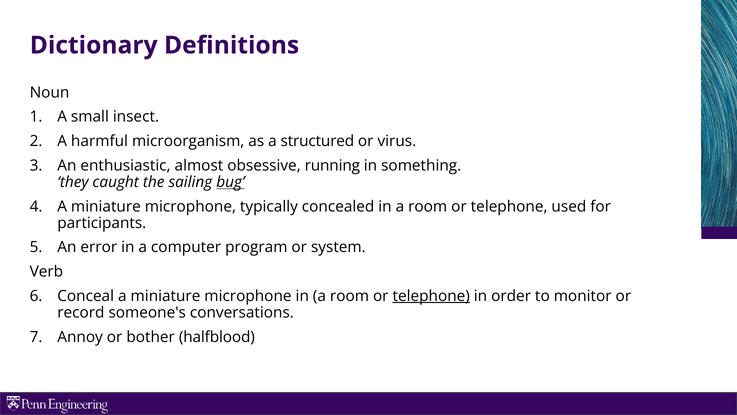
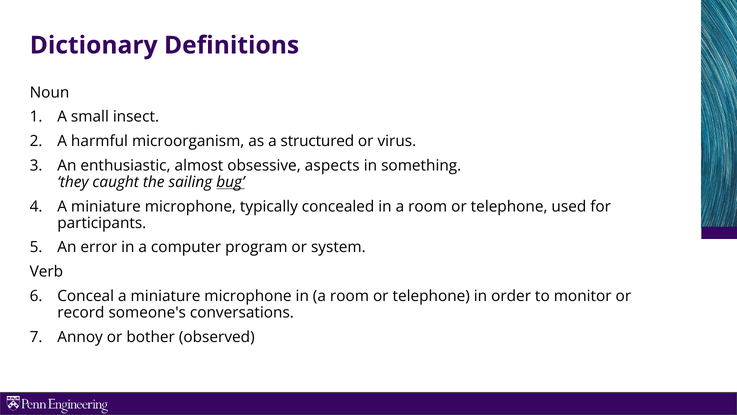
running: running -> aspects
telephone at (431, 296) underline: present -> none
halfblood: halfblood -> observed
